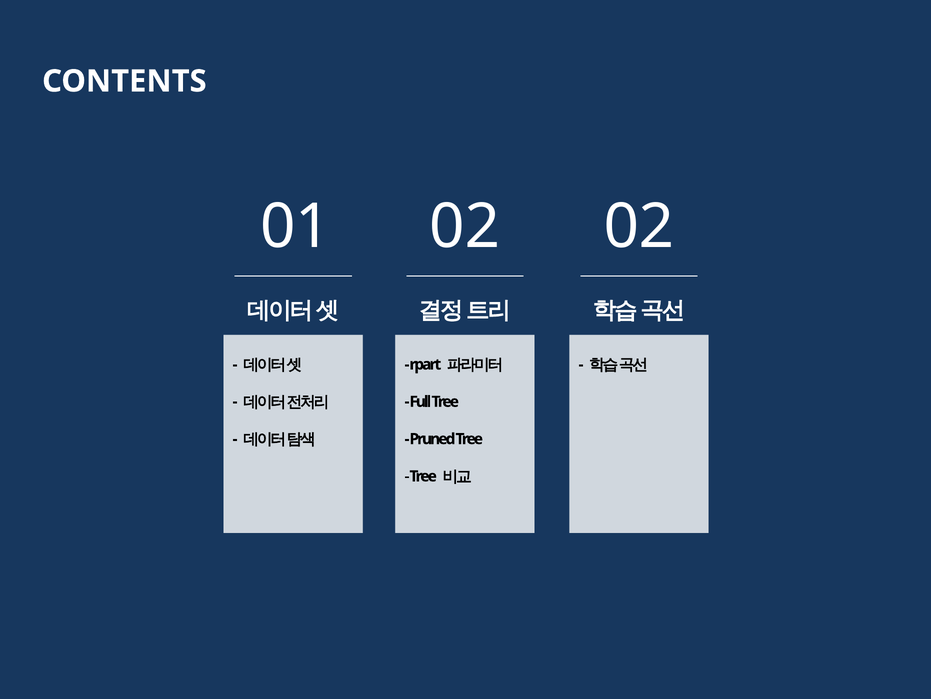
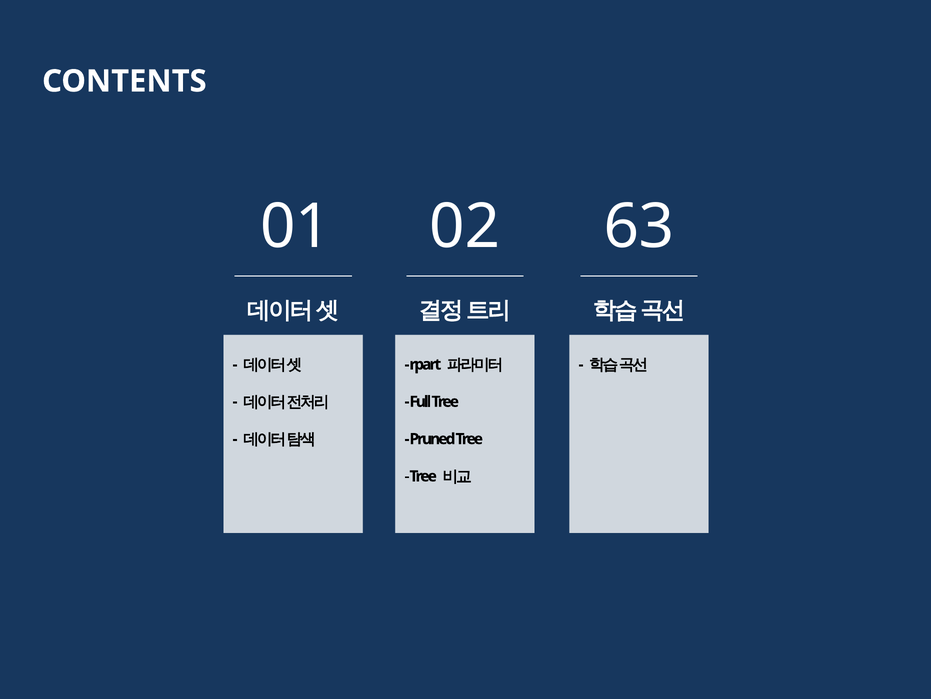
02 02: 02 -> 63
